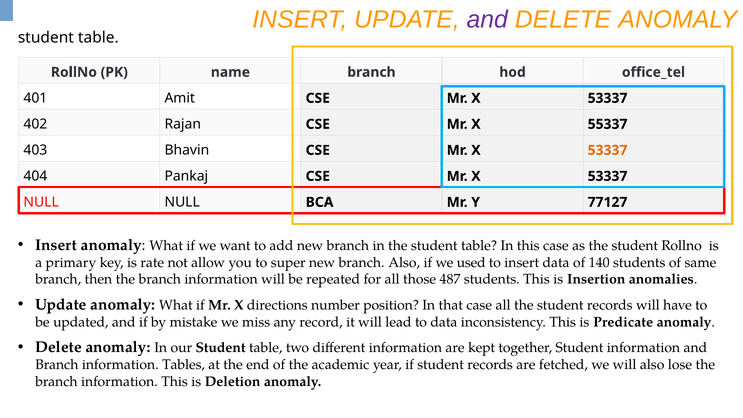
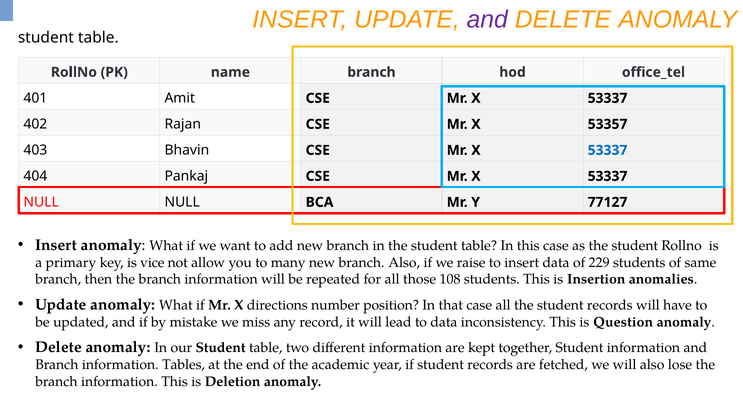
55337: 55337 -> 53357
53337 at (608, 150) colour: orange -> blue
rate: rate -> vice
super: super -> many
used: used -> raise
140: 140 -> 229
487: 487 -> 108
Predicate: Predicate -> Question
